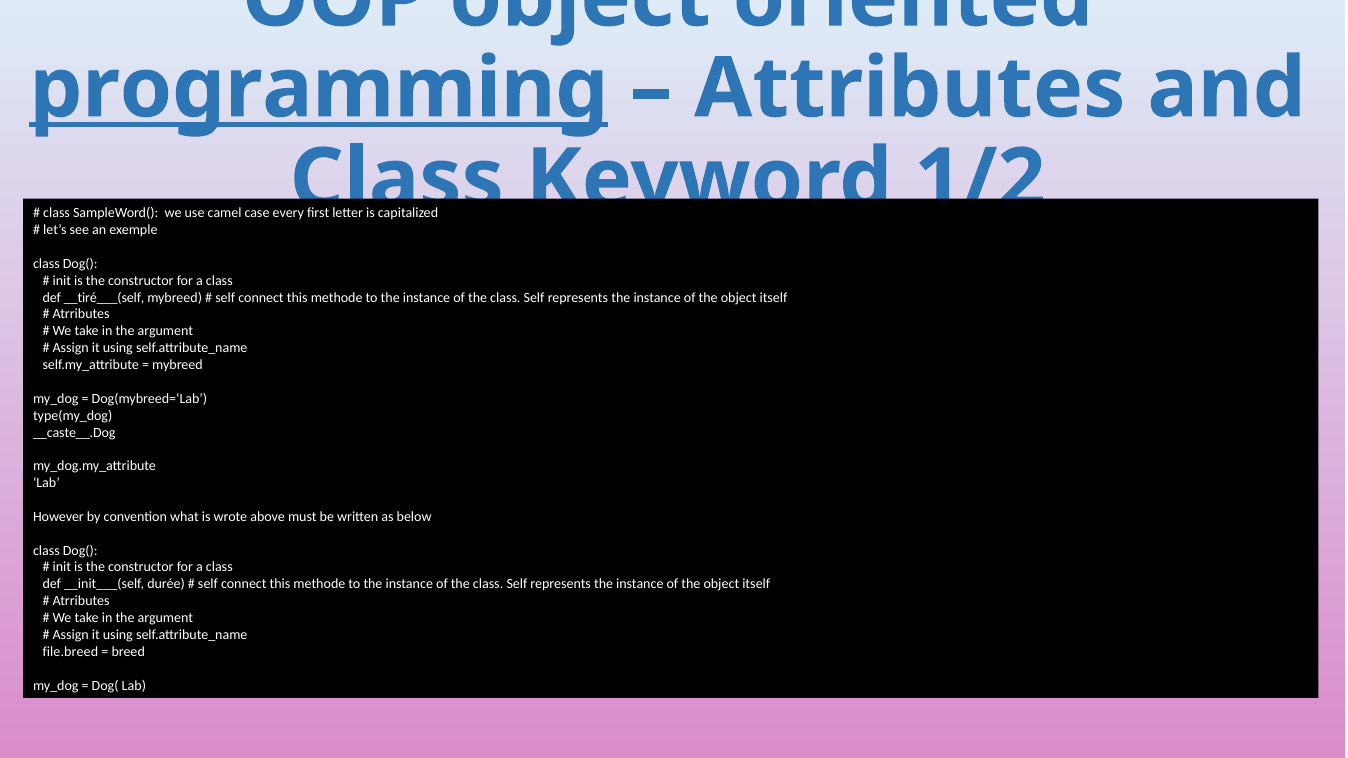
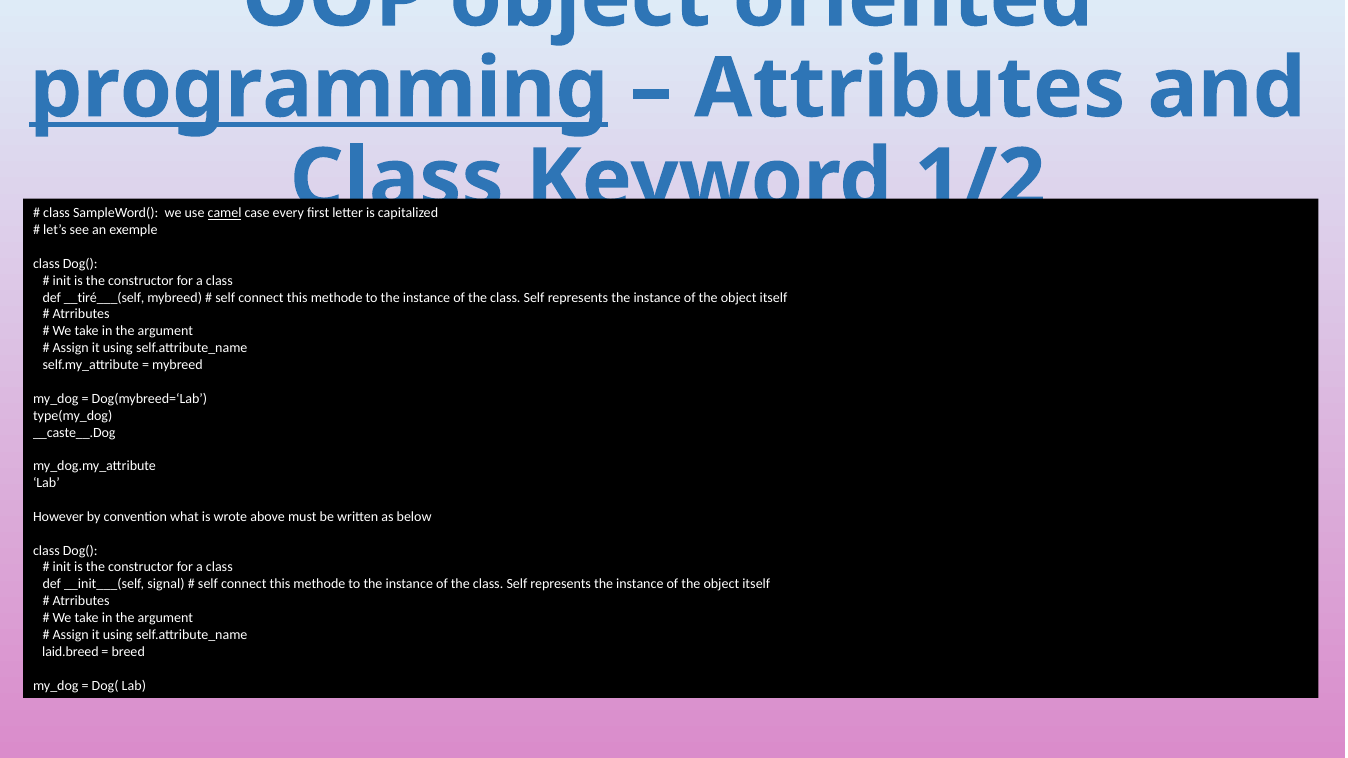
camel underline: none -> present
durée: durée -> signal
file.breed: file.breed -> laid.breed
